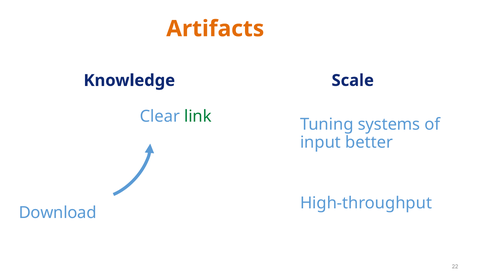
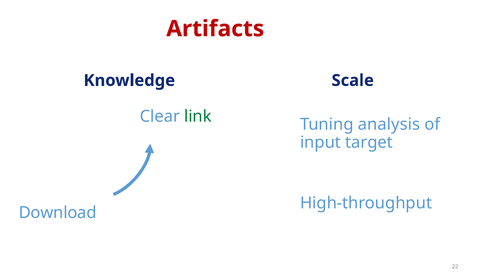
Artifacts colour: orange -> red
systems: systems -> analysis
better: better -> target
